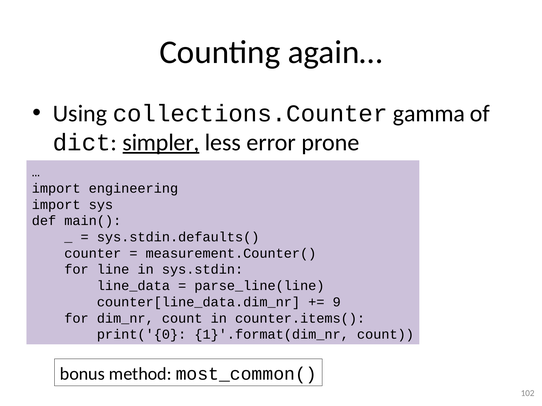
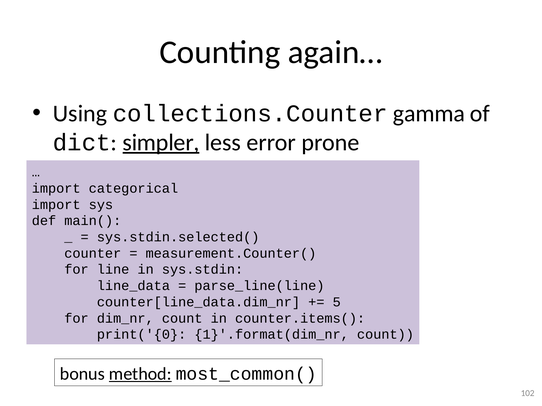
engineering: engineering -> categorical
sys.stdin.defaults(: sys.stdin.defaults( -> sys.stdin.selected(
9: 9 -> 5
method underline: none -> present
